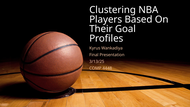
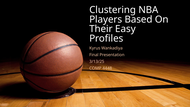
Goal: Goal -> Easy
